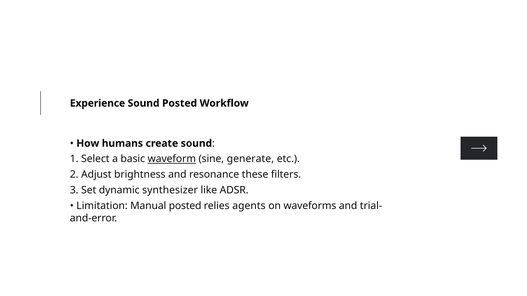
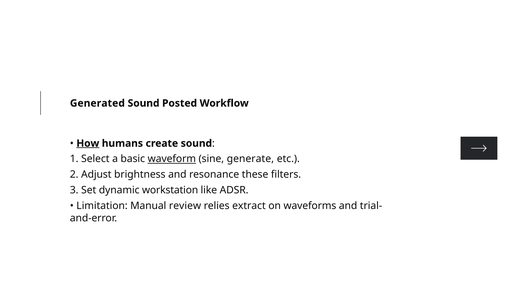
Experience: Experience -> Generated
How underline: none -> present
synthesizer: synthesizer -> workstation
Manual posted: posted -> review
agents: agents -> extract
